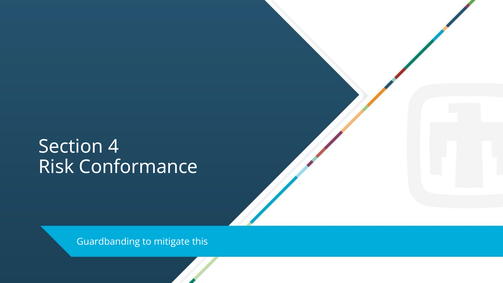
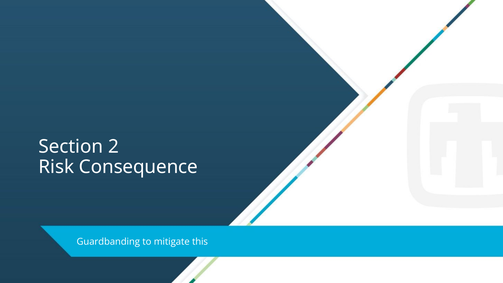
4: 4 -> 2
Conformance: Conformance -> Consequence
